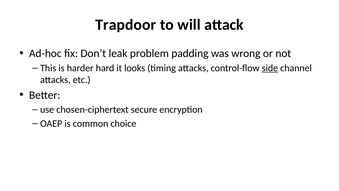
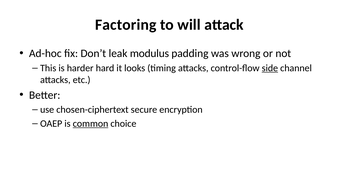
Trapdoor: Trapdoor -> Factoring
problem: problem -> modulus
common underline: none -> present
